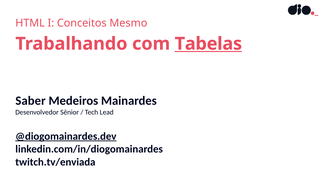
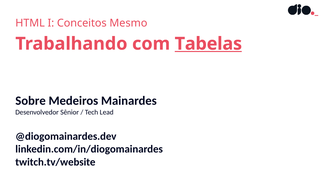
Saber: Saber -> Sobre
@diogomainardes.dev underline: present -> none
twitch.tv/enviada: twitch.tv/enviada -> twitch.tv/website
